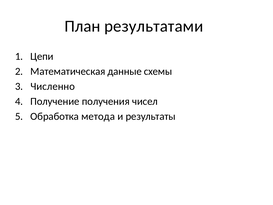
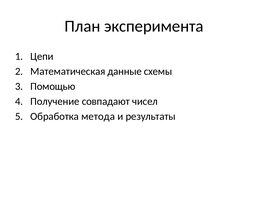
результатами: результатами -> эксперимента
Численно: Численно -> Помощью
получения: получения -> совпадают
